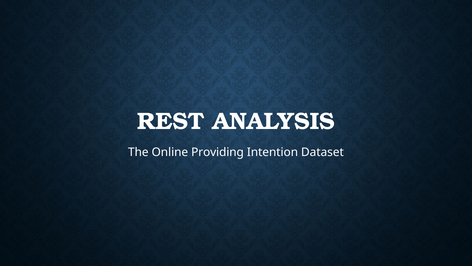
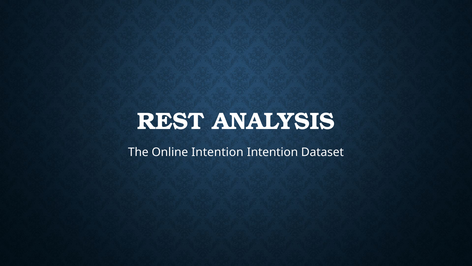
Online Providing: Providing -> Intention
